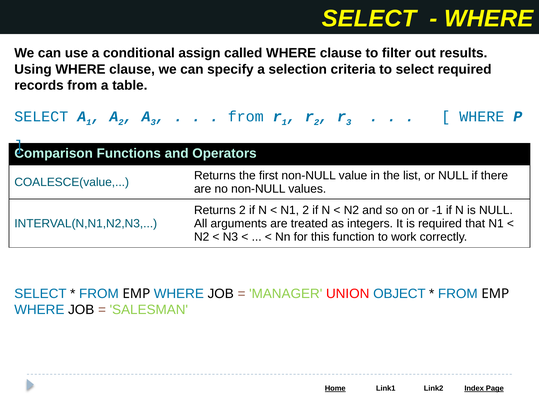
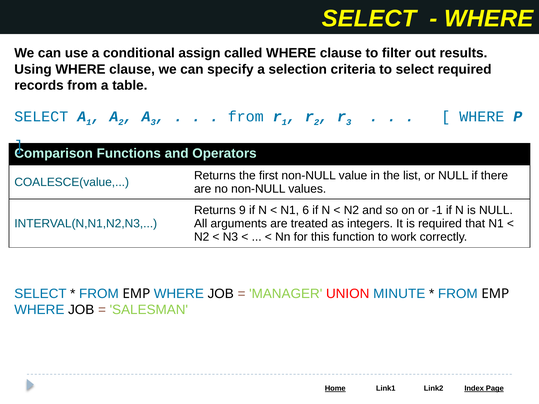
Returns 2: 2 -> 9
N1 2: 2 -> 6
OBJECT: OBJECT -> MINUTE
